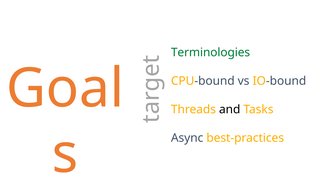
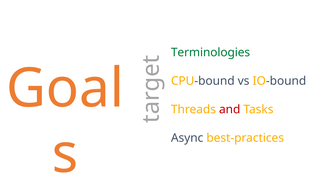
and colour: black -> red
